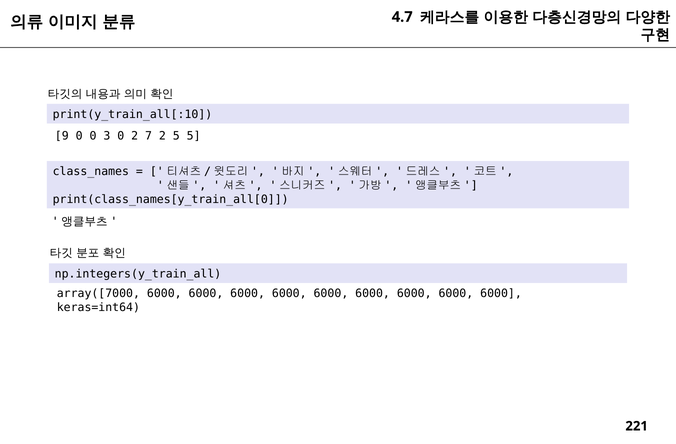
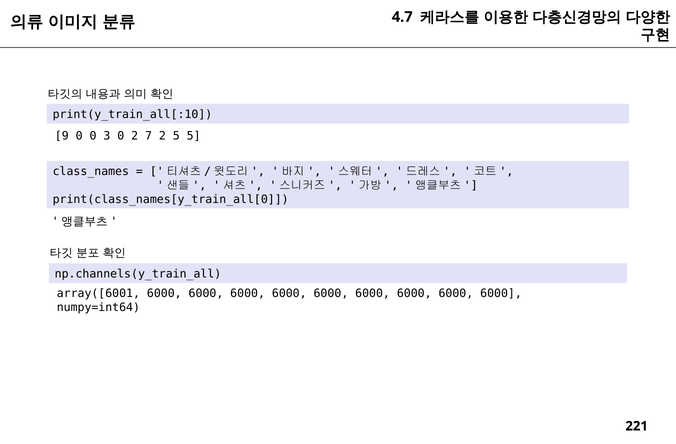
np.integers(y_train_all: np.integers(y_train_all -> np.channels(y_train_all
array([7000: array([7000 -> array([6001
keras=int64: keras=int64 -> numpy=int64
